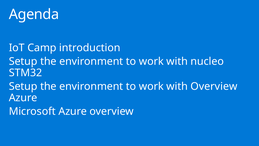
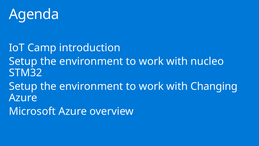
with Overview: Overview -> Changing
